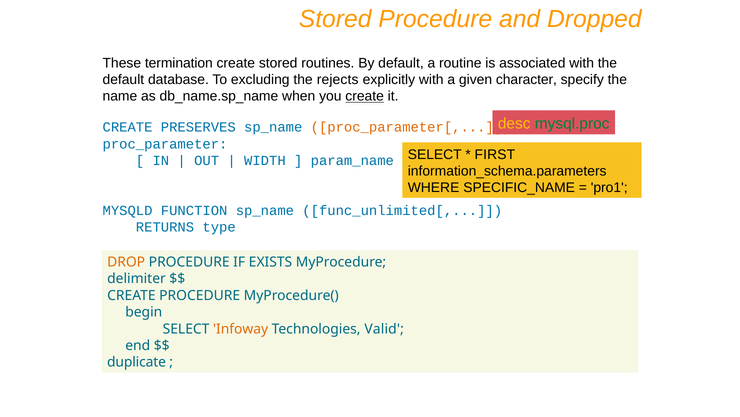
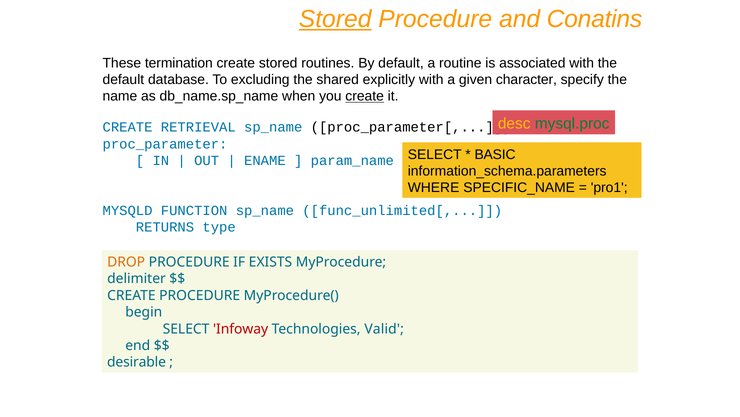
Stored at (335, 19) underline: none -> present
Dropped: Dropped -> Conatins
rejects: rejects -> shared
PRESERVES: PRESERVES -> RETRIEVAL
proc_parameter[ colour: orange -> black
FIRST: FIRST -> BASIC
WIDTH: WIDTH -> ENAME
Infoway colour: orange -> red
duplicate: duplicate -> desirable
